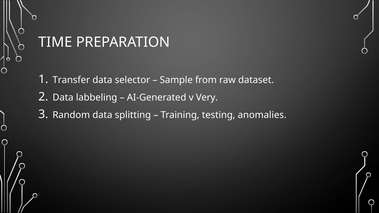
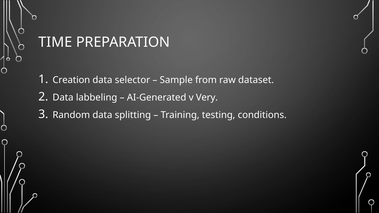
Transfer: Transfer -> Creation
anomalies: anomalies -> conditions
